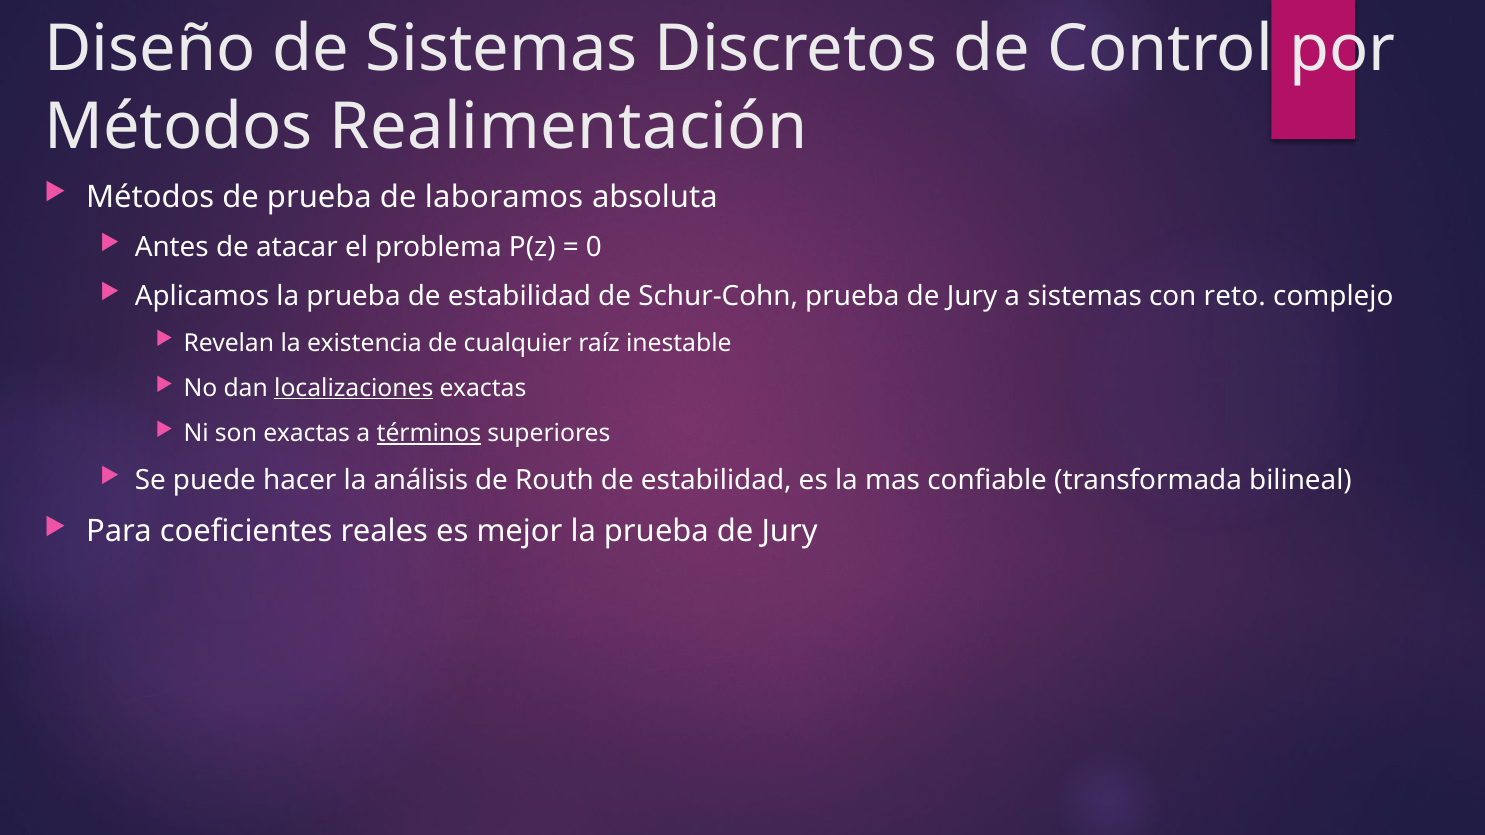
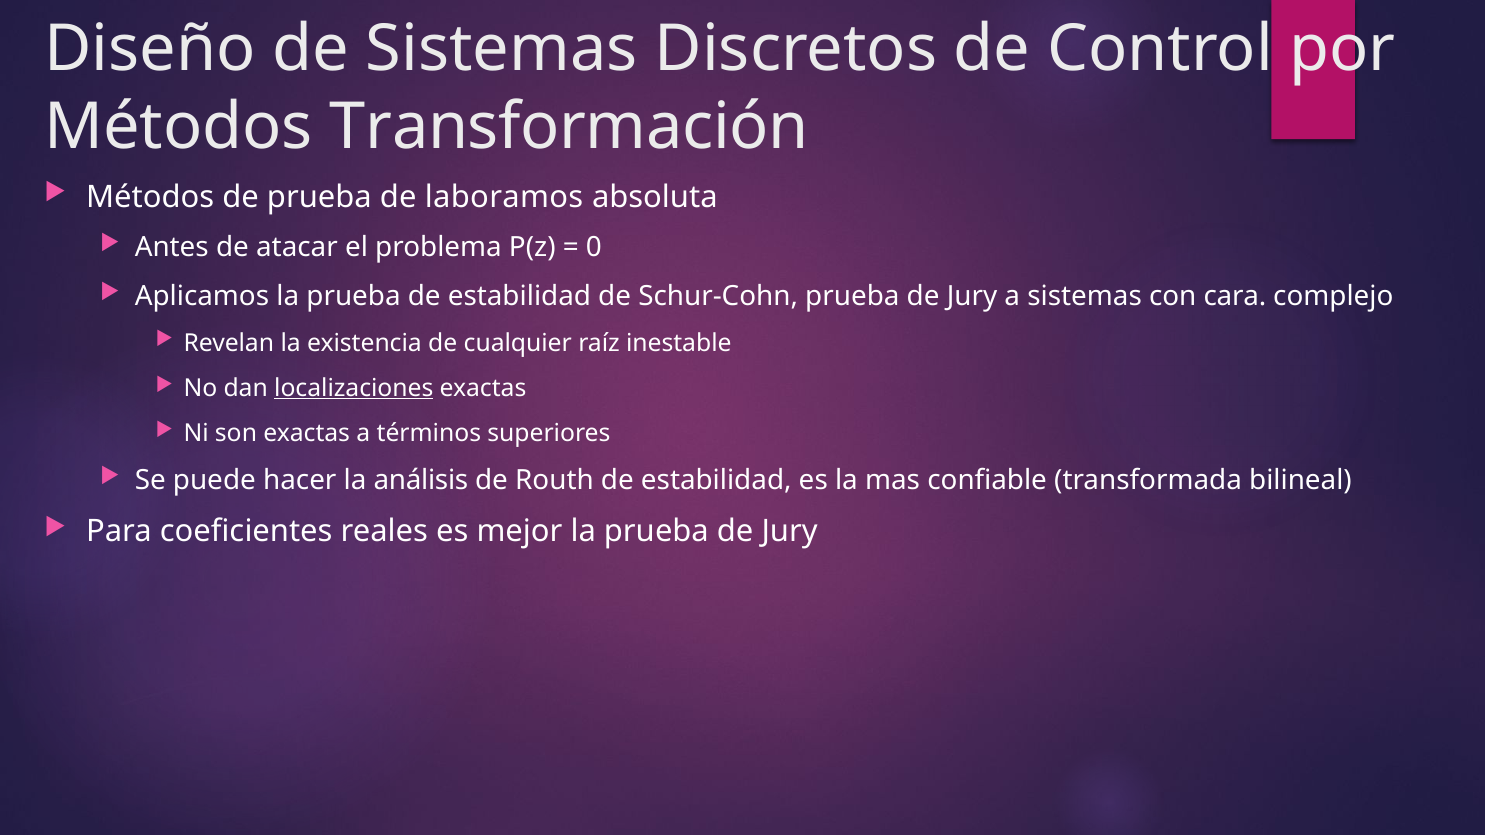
Realimentación: Realimentación -> Transformación
reto: reto -> cara
términos underline: present -> none
